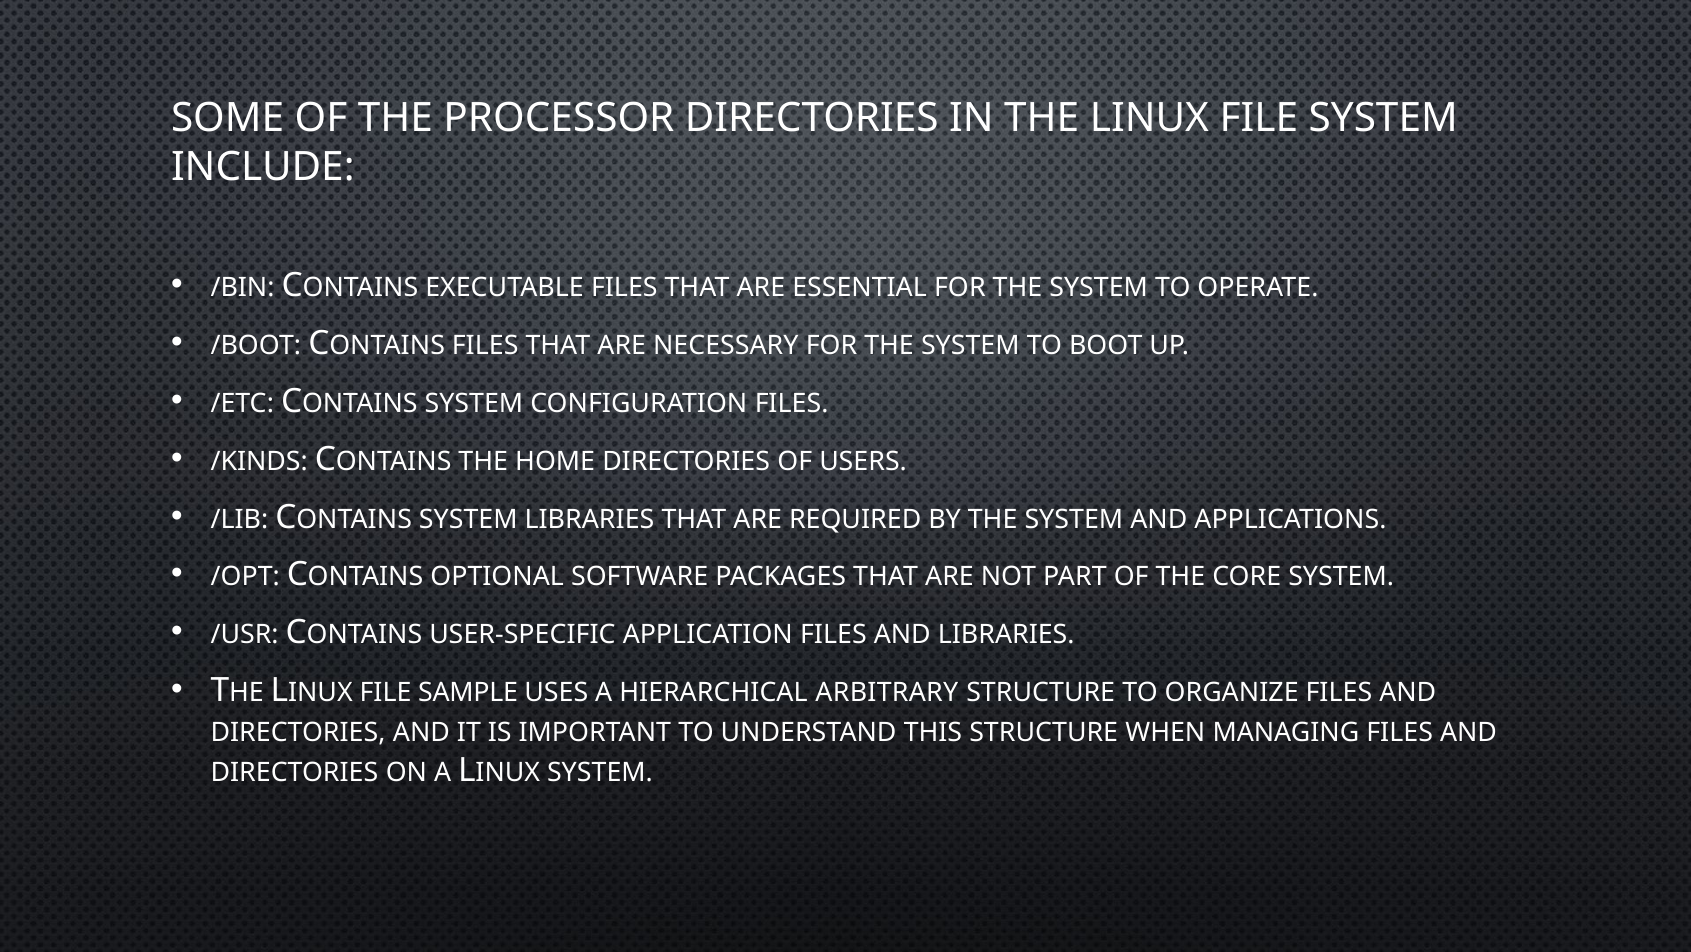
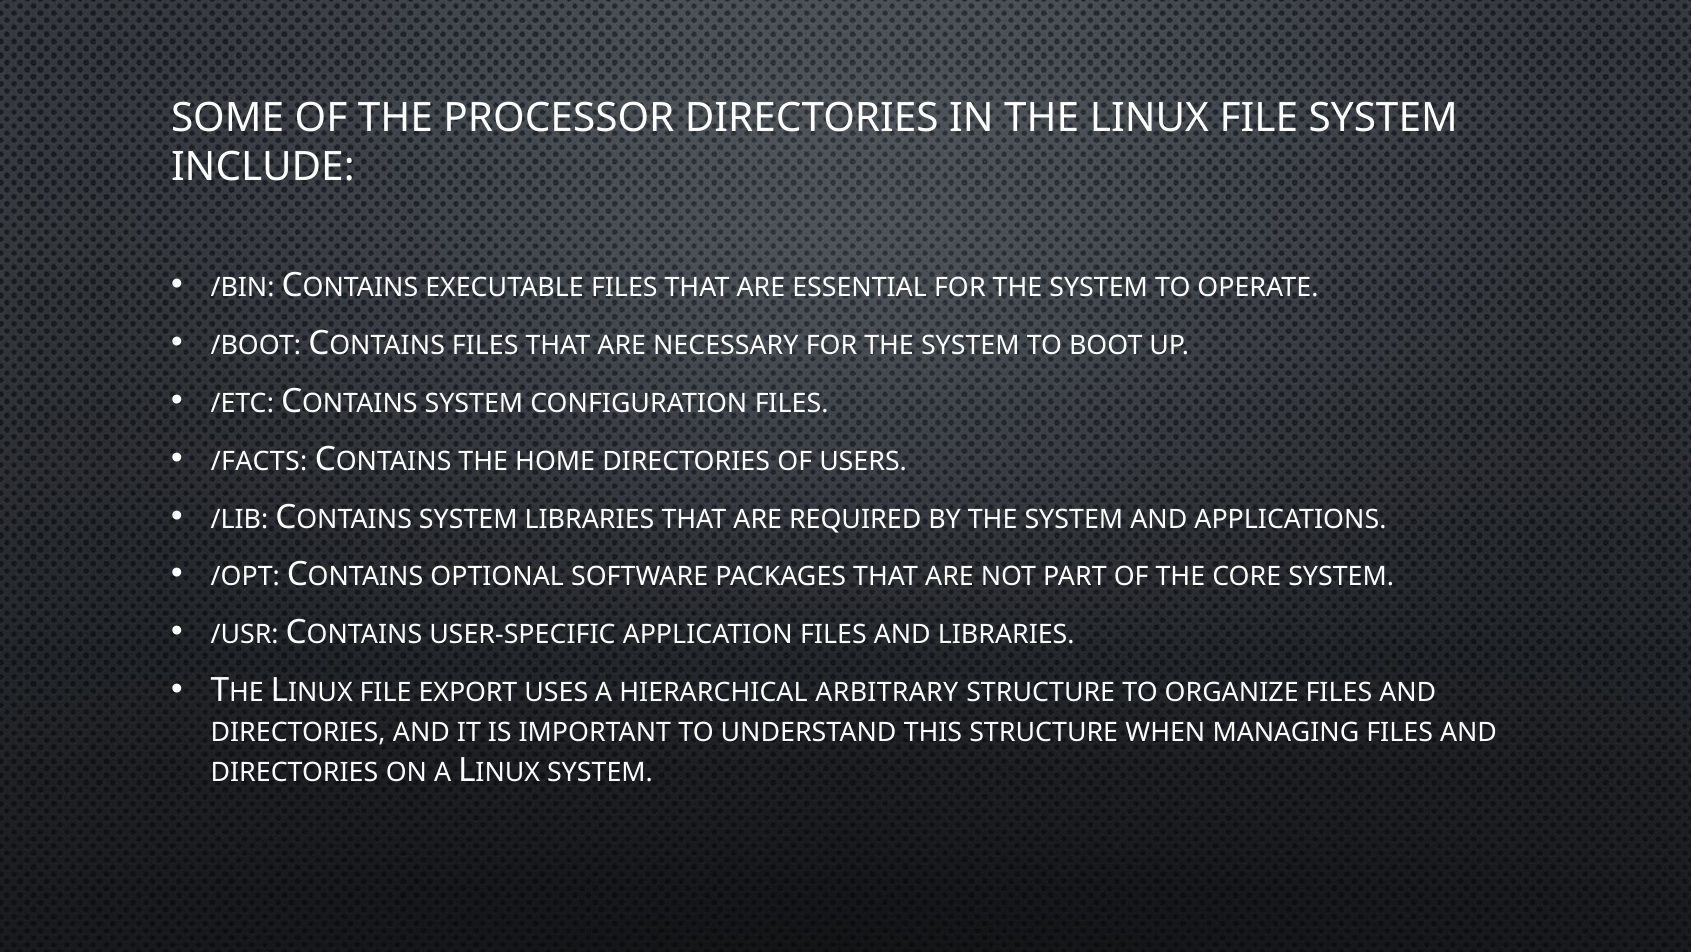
/KINDS: /KINDS -> /FACTS
SAMPLE: SAMPLE -> EXPORT
